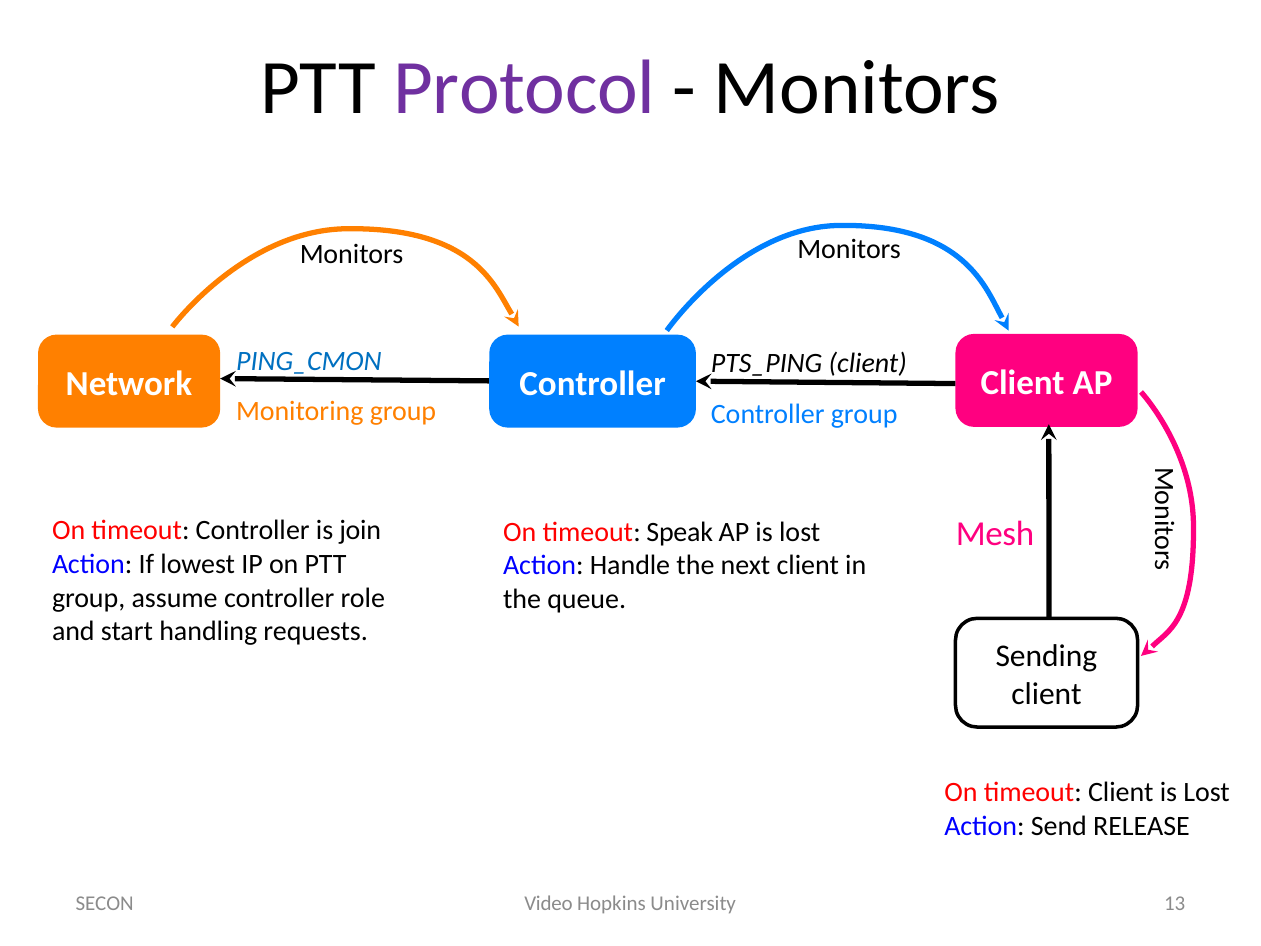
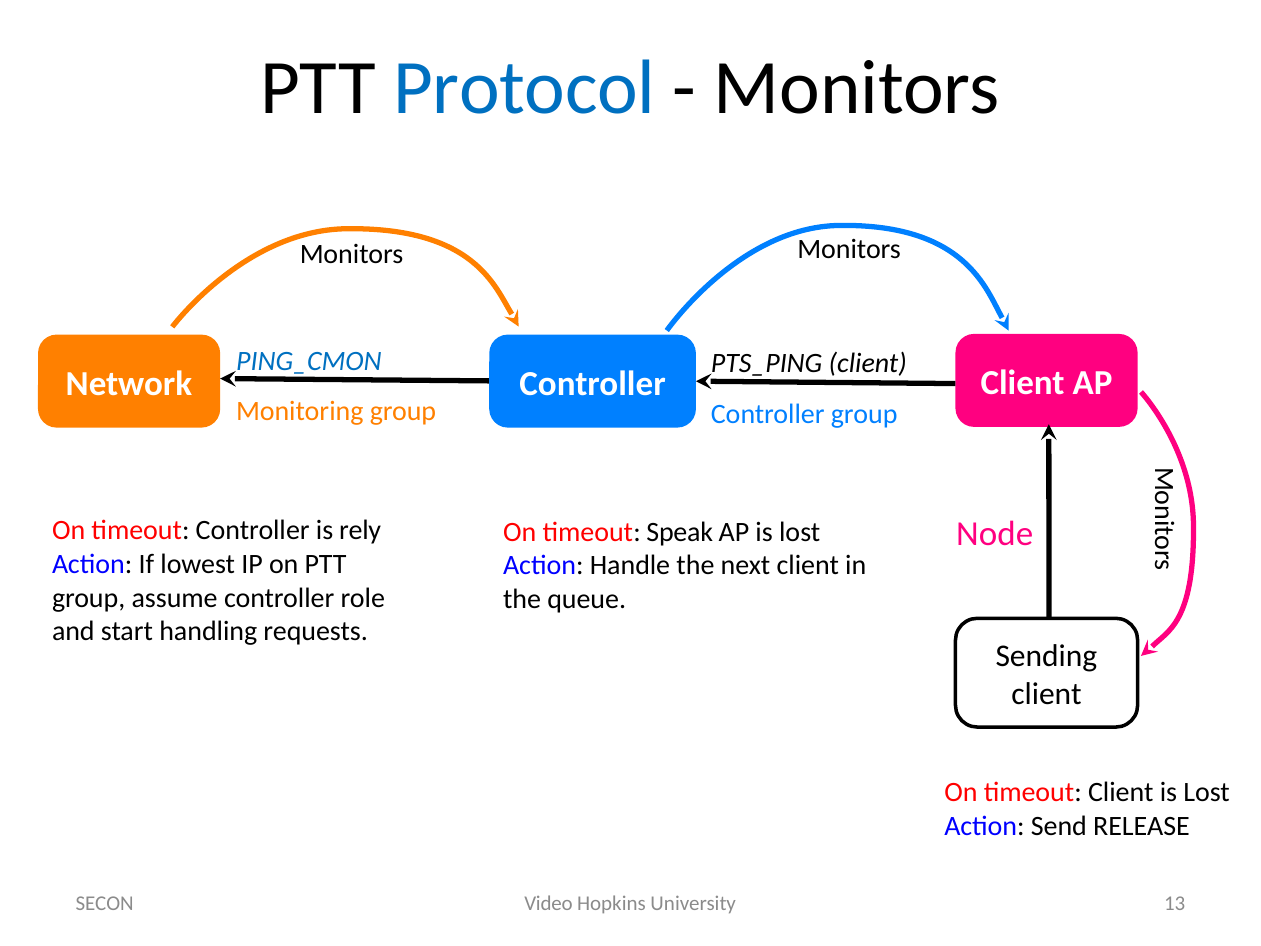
Protocol colour: purple -> blue
join: join -> rely
Mesh: Mesh -> Node
